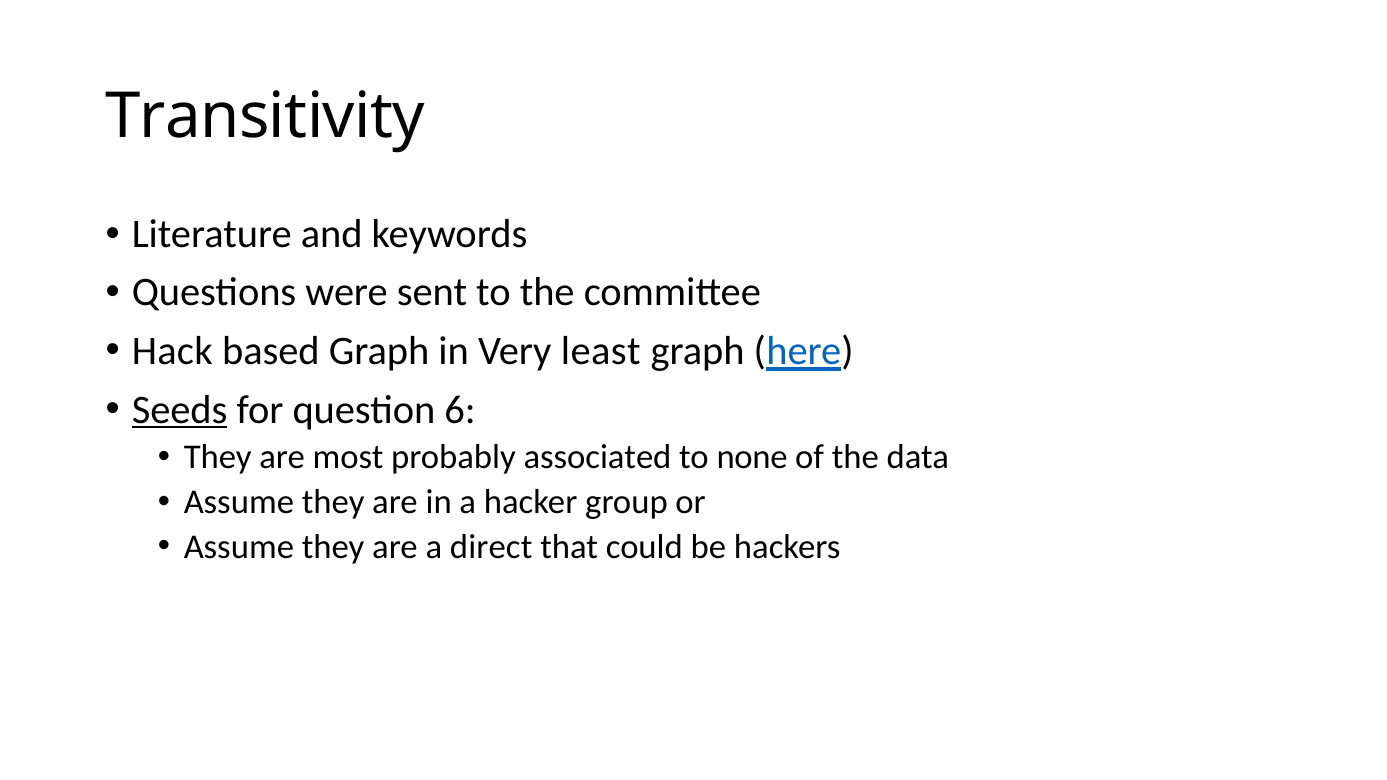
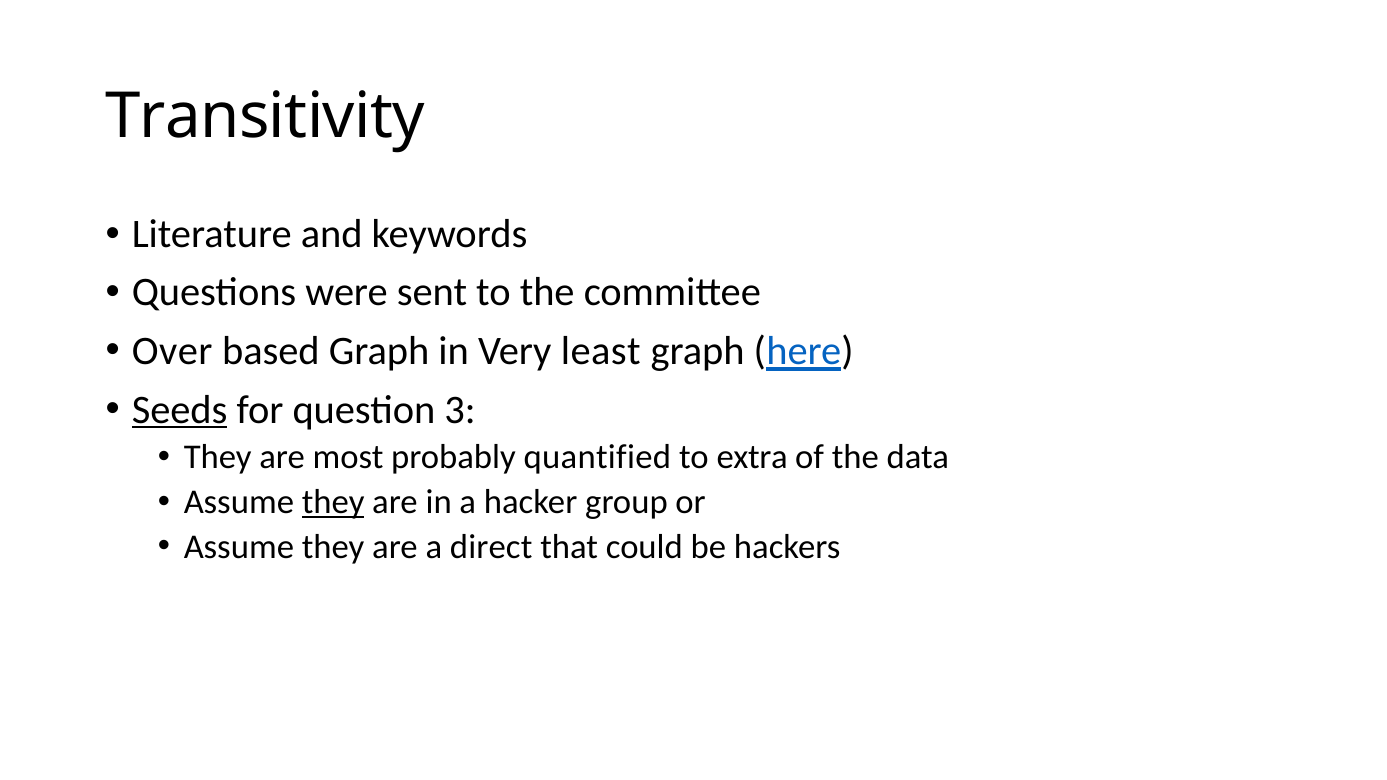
Hack: Hack -> Over
6: 6 -> 3
associated: associated -> quantified
none: none -> extra
they at (333, 502) underline: none -> present
